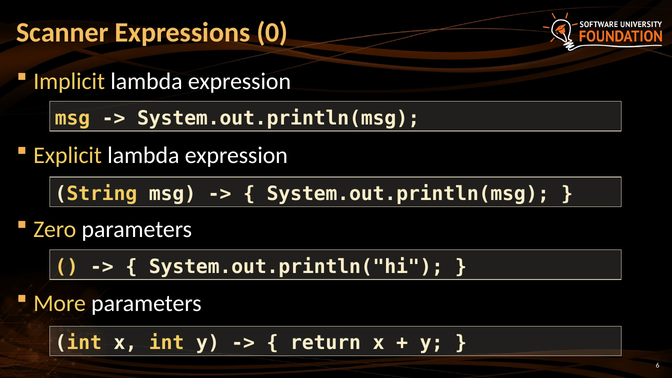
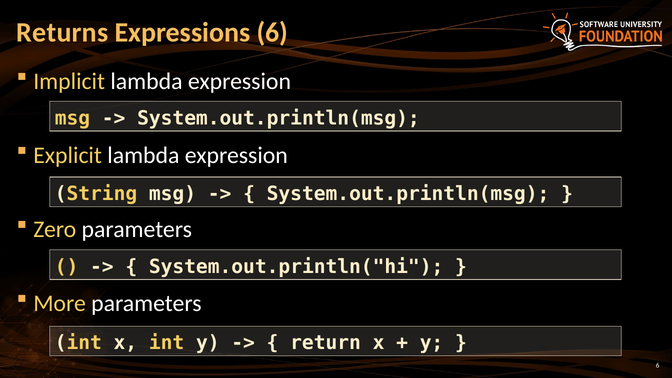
Scanner: Scanner -> Returns
Expressions 0: 0 -> 6
